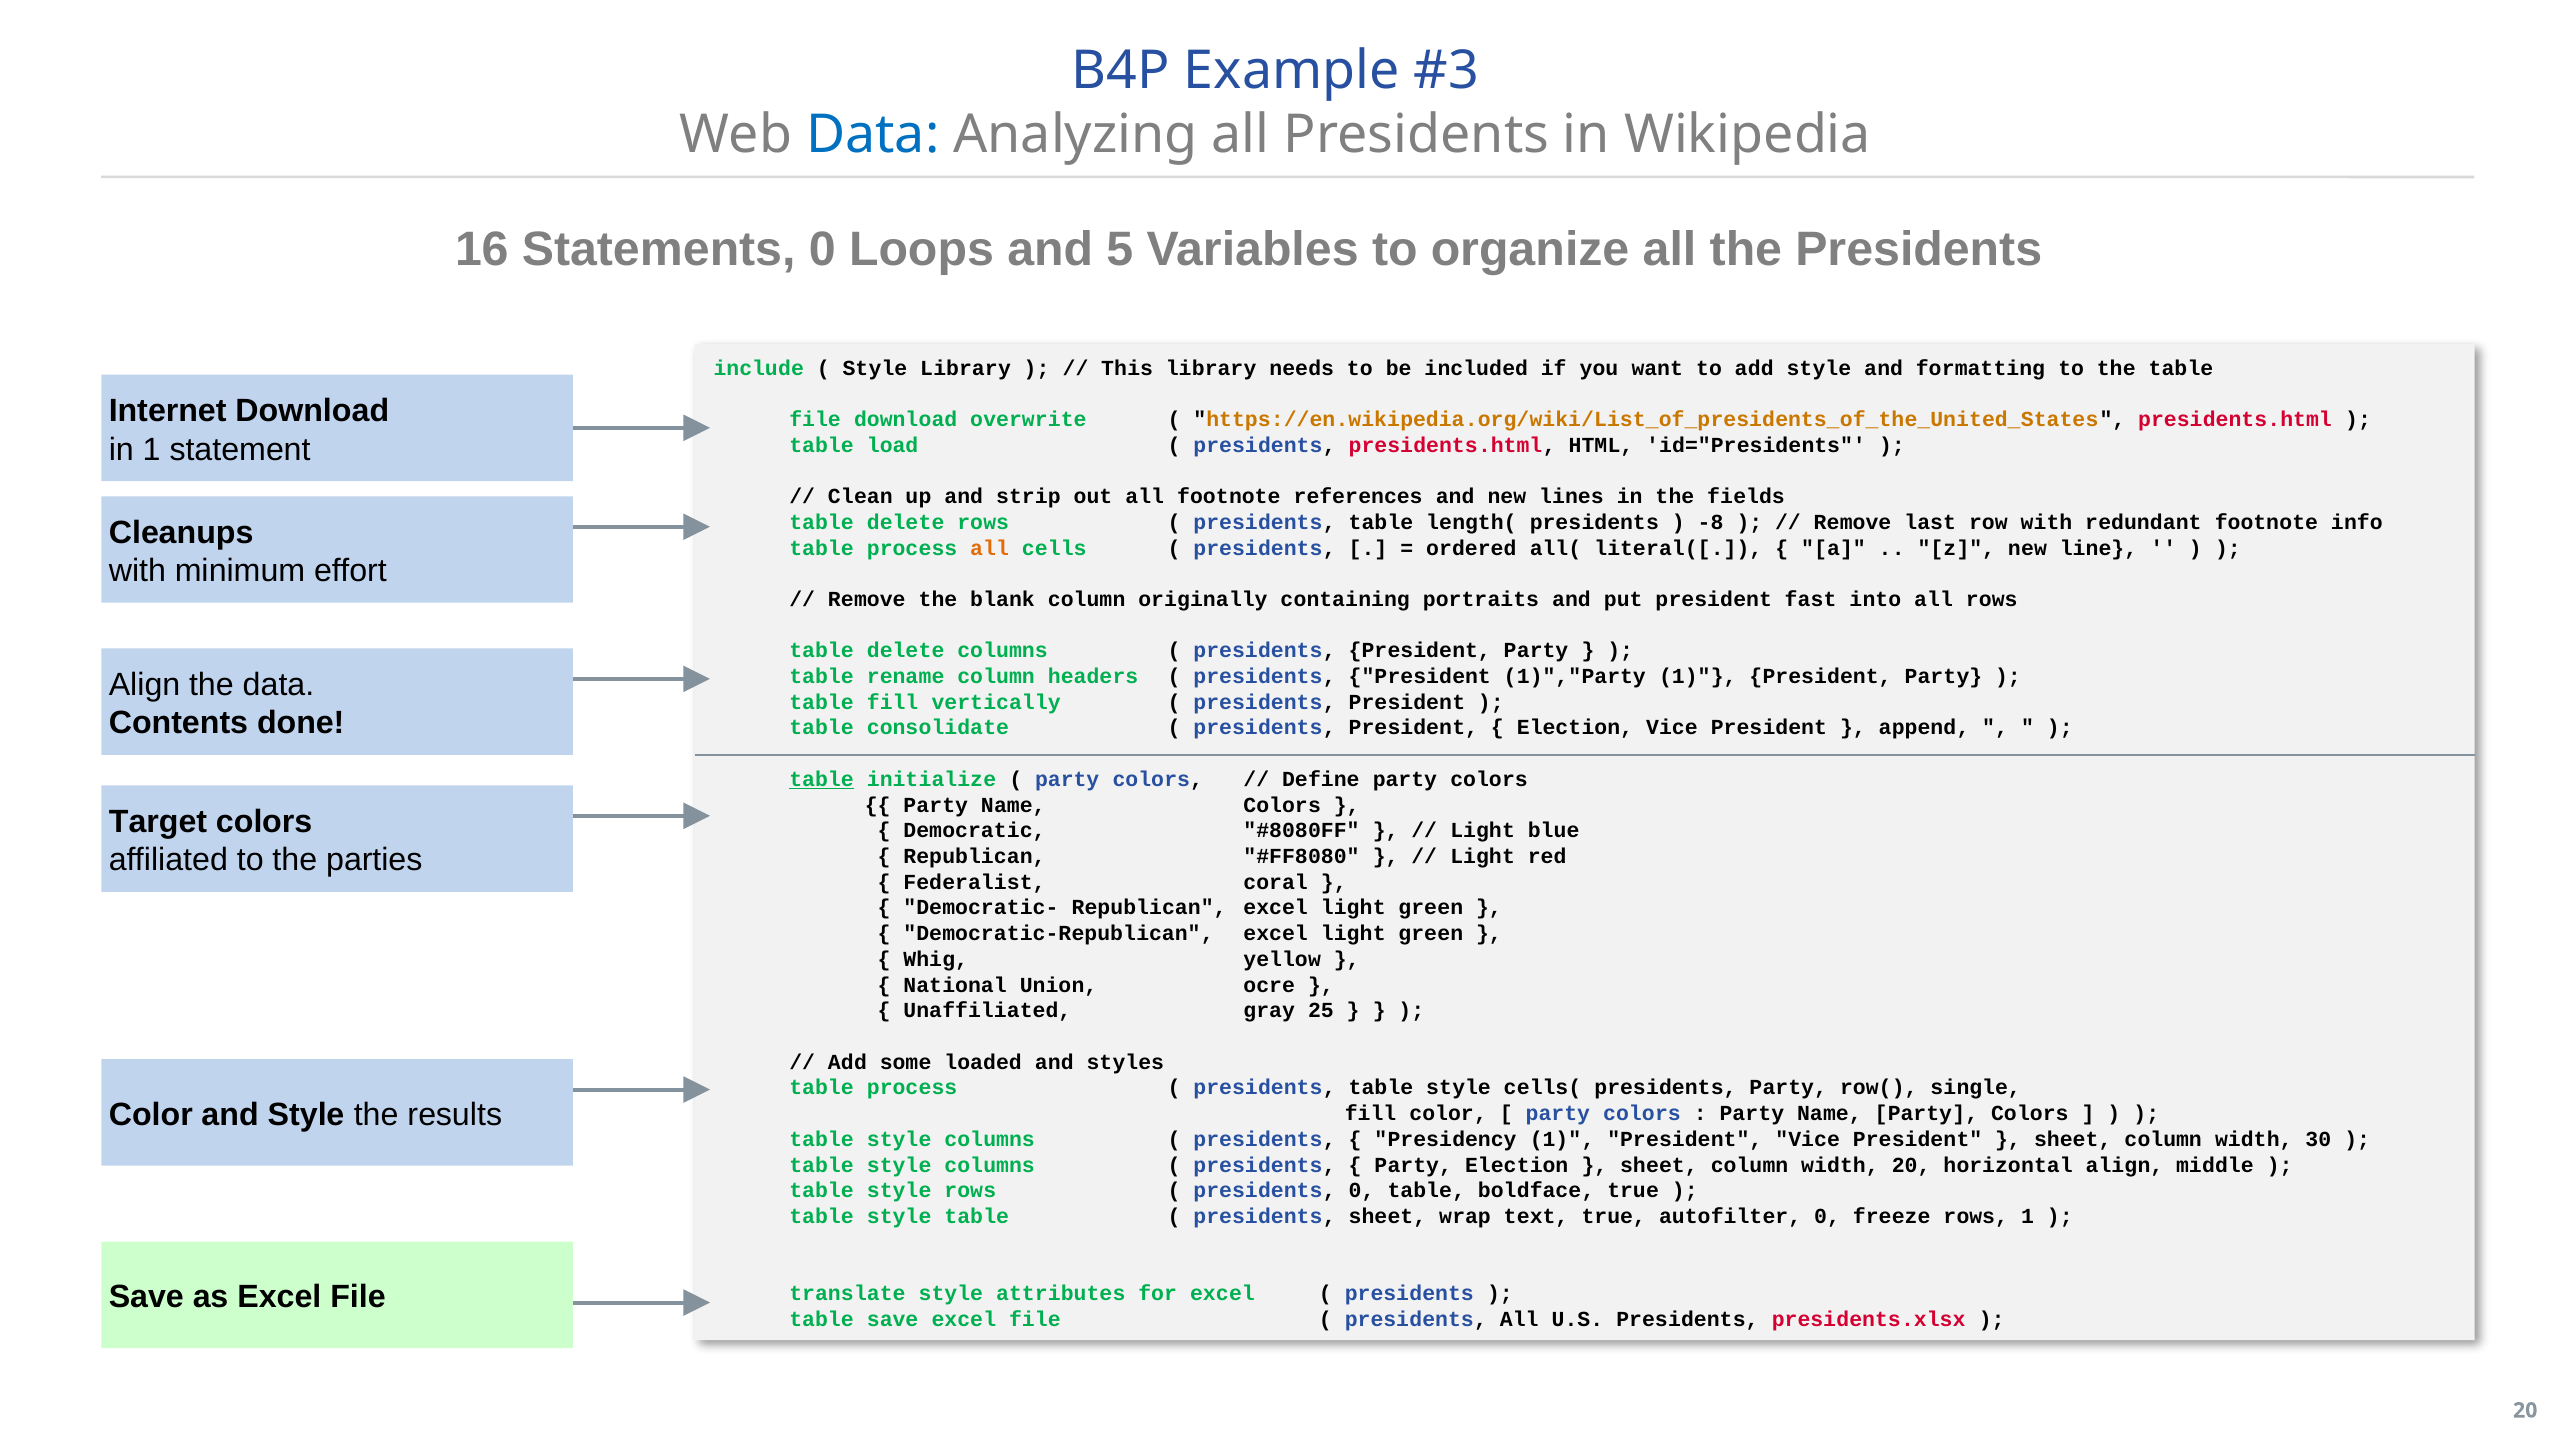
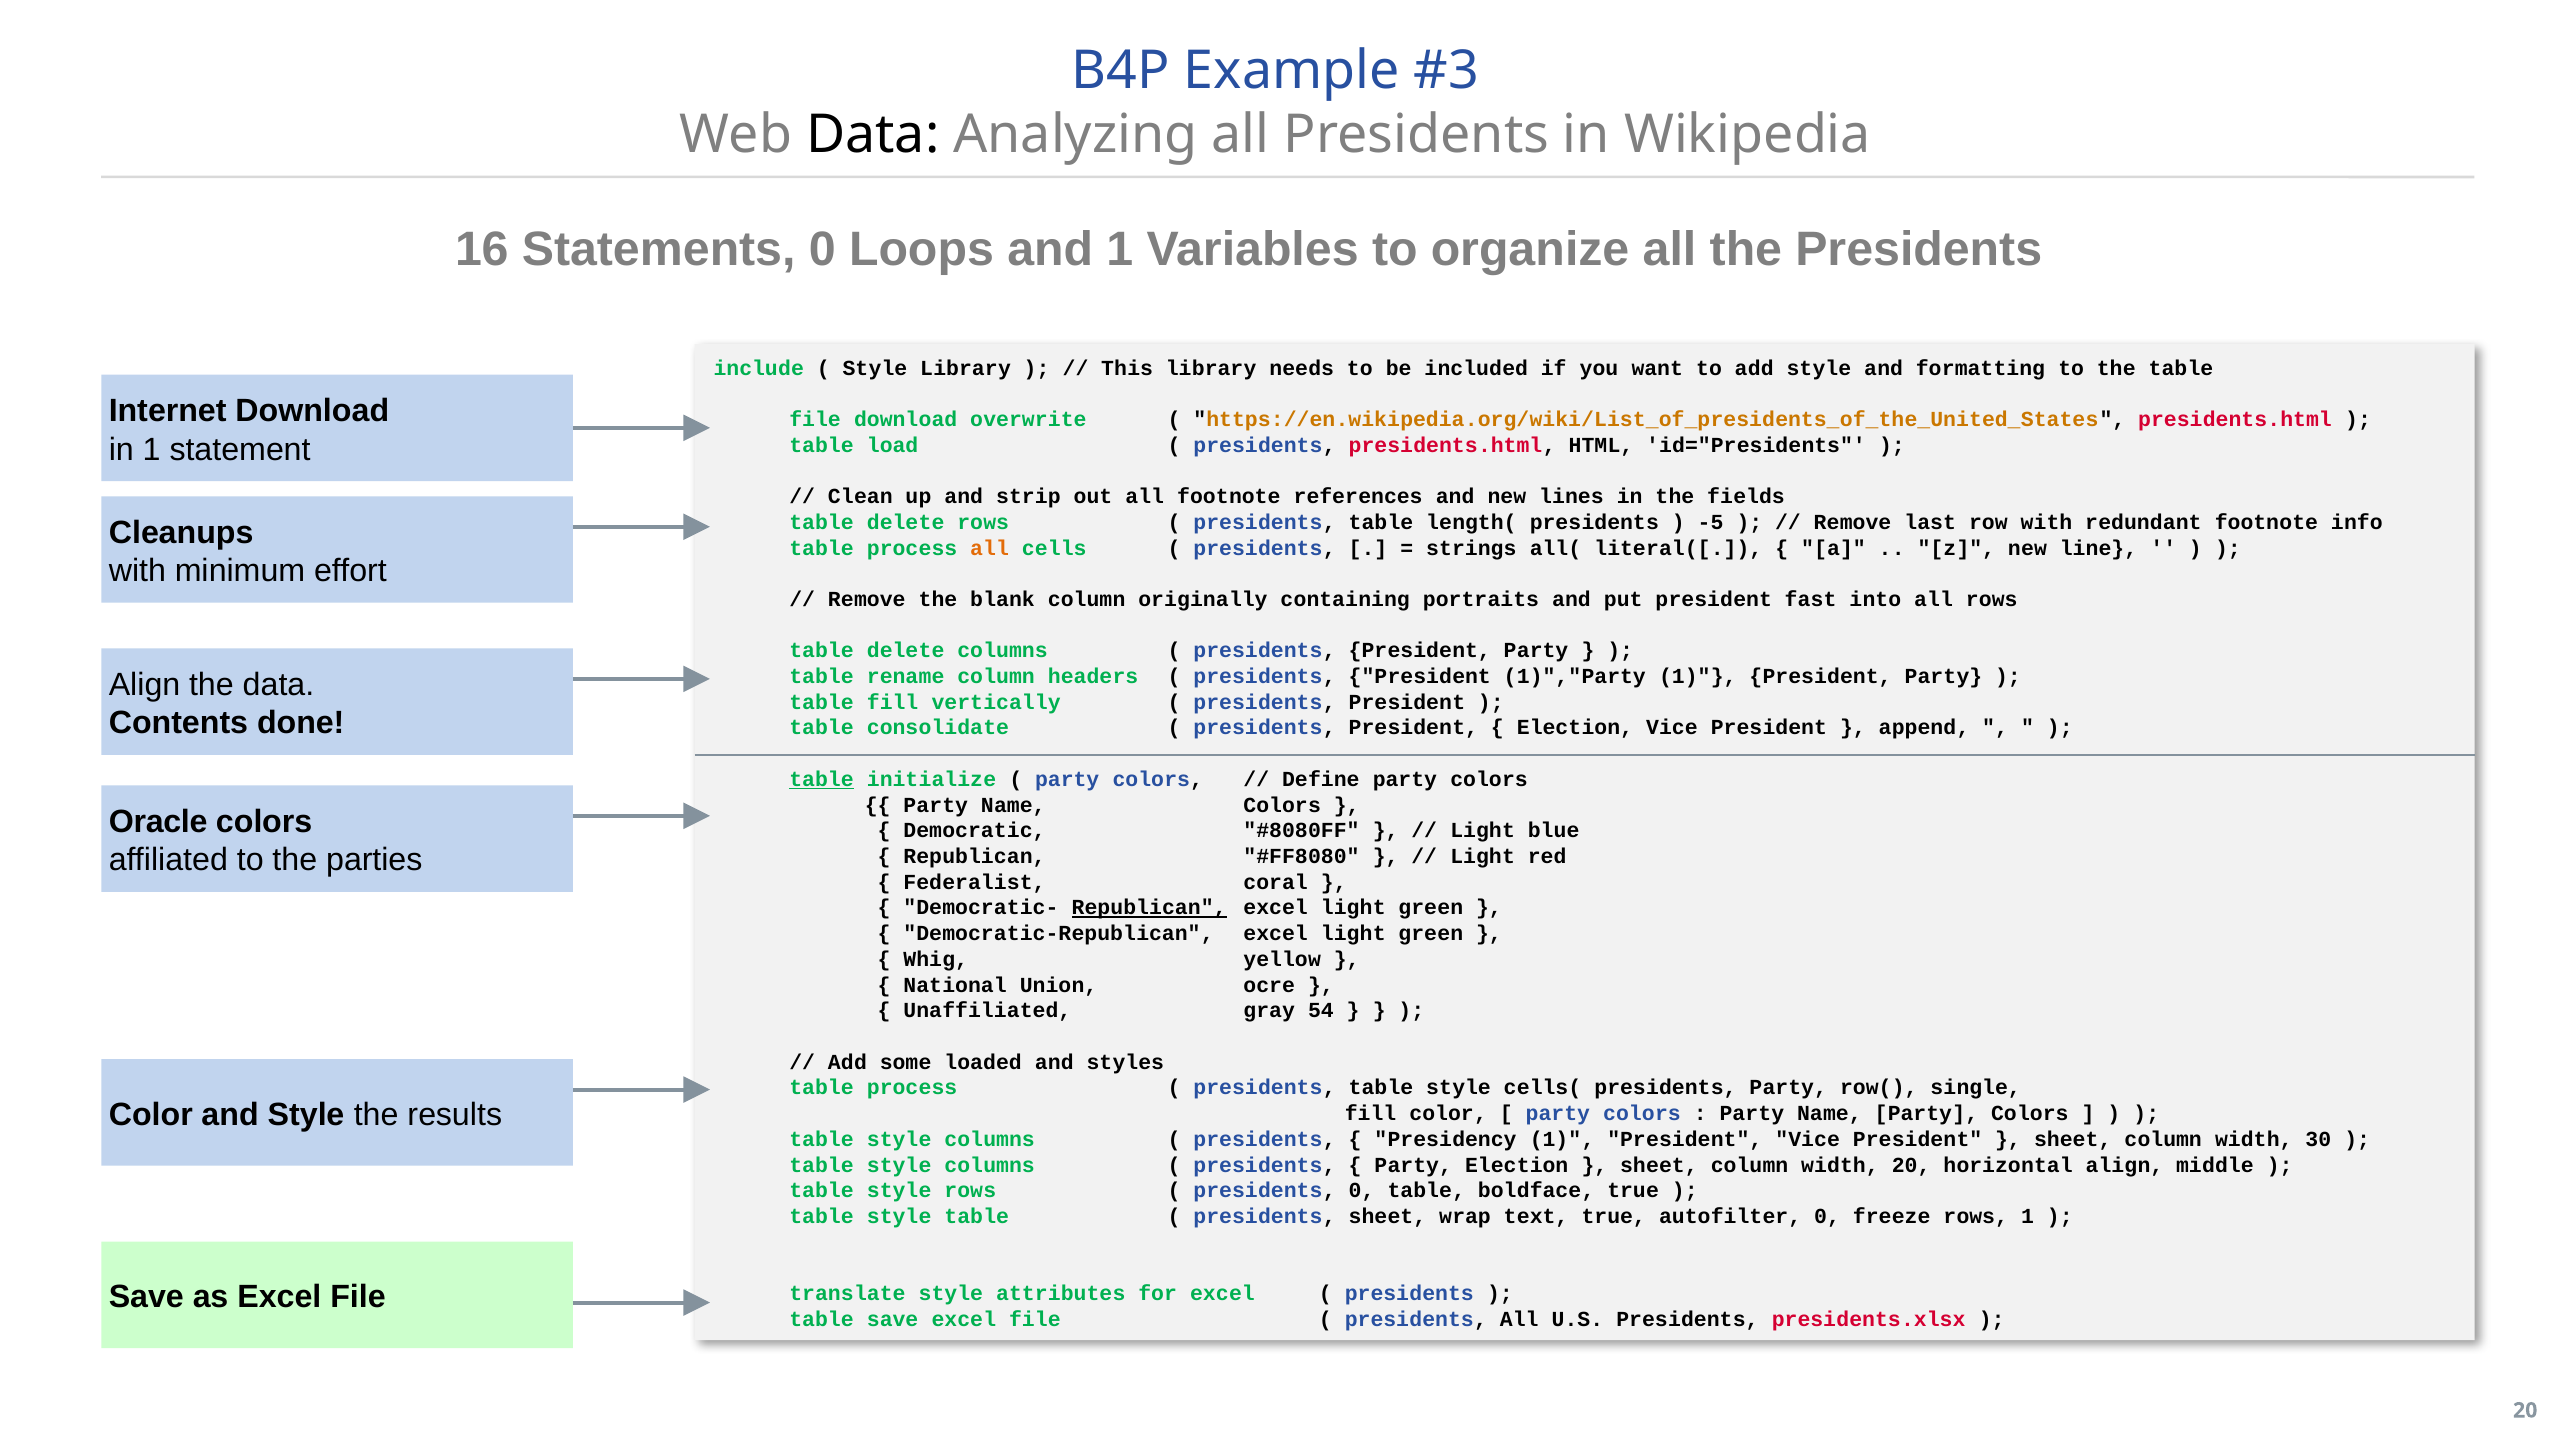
Data at (873, 135) colour: blue -> black
and 5: 5 -> 1
-8: -8 -> -5
ordered: ordered -> strings
Target: Target -> Oracle
Republican at (1149, 908) underline: none -> present
25: 25 -> 54
